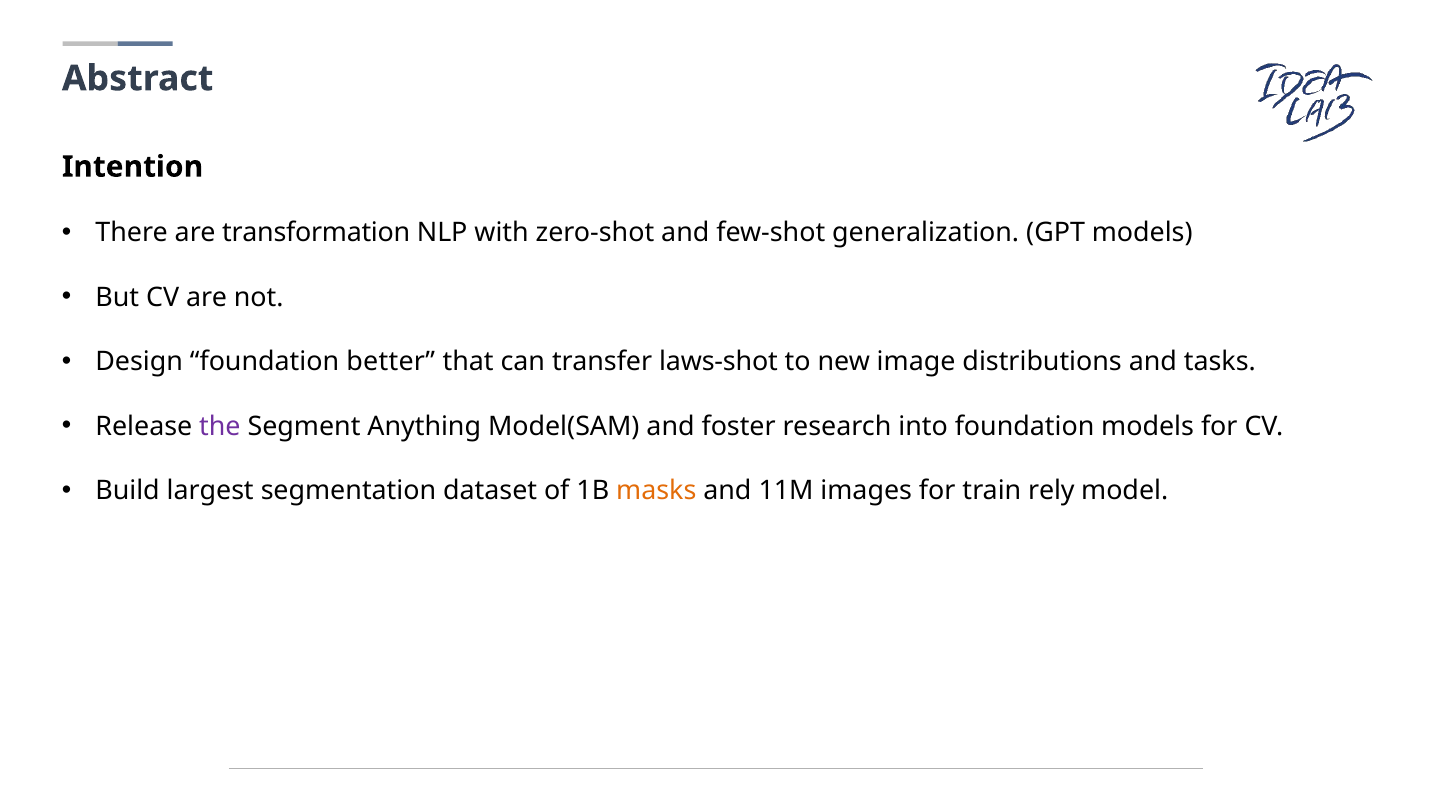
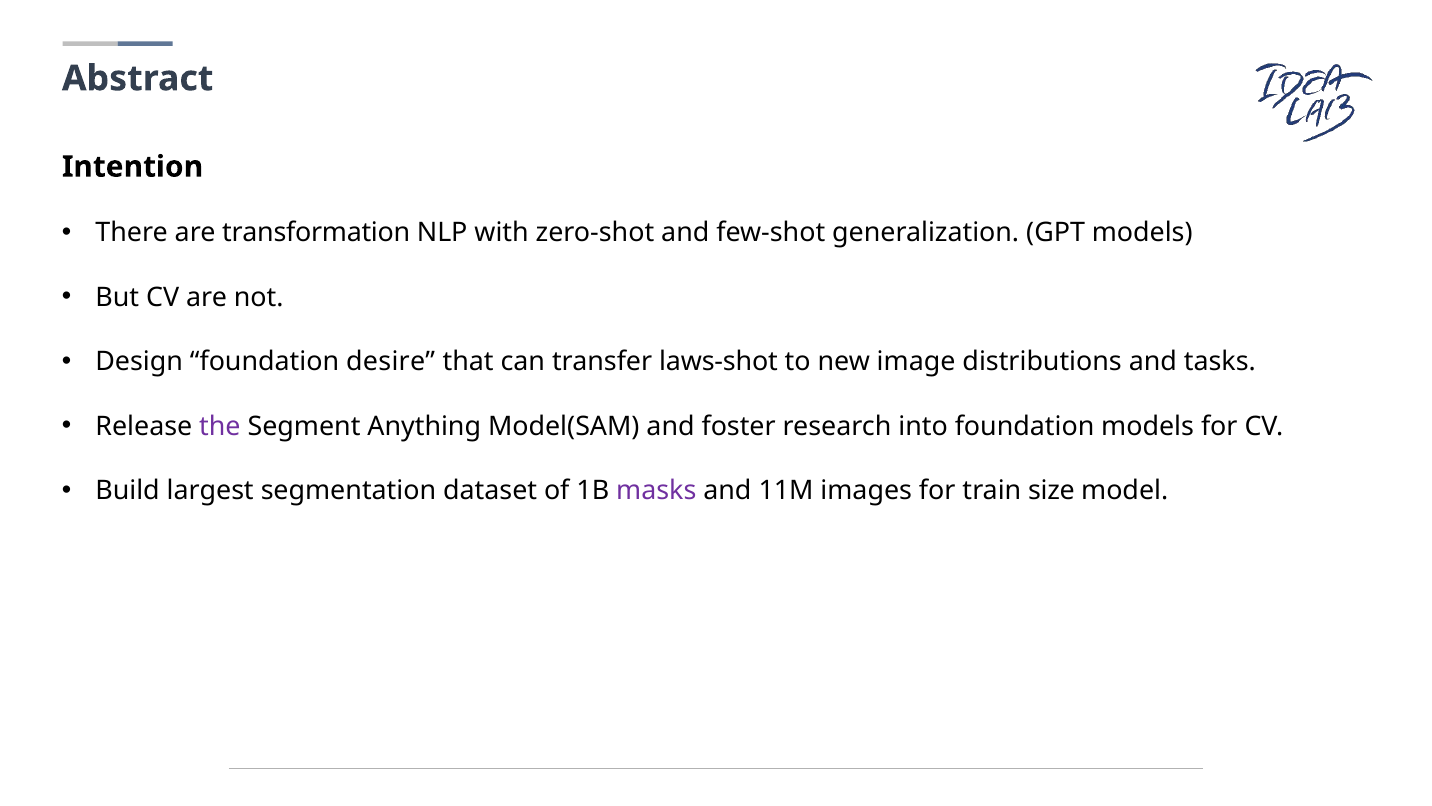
better: better -> desire
masks colour: orange -> purple
rely: rely -> size
